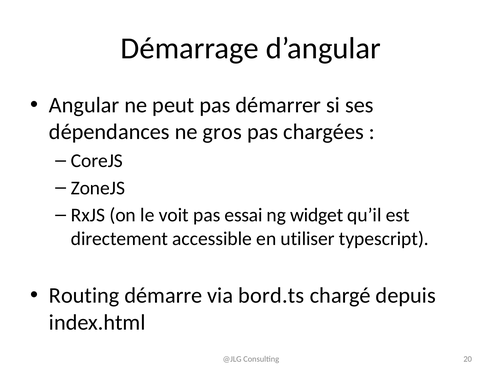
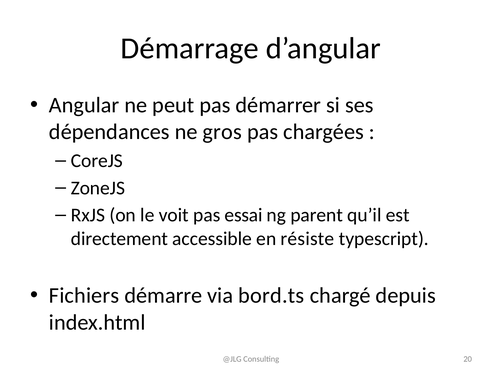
widget: widget -> parent
utiliser: utiliser -> résiste
Routing: Routing -> Fichiers
